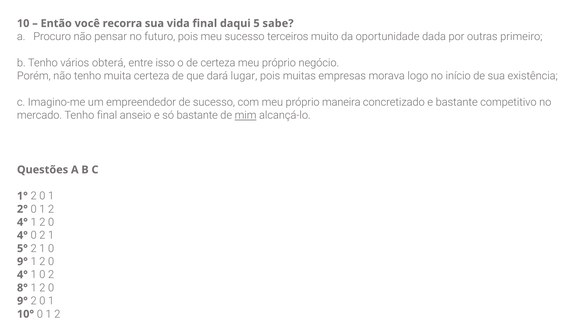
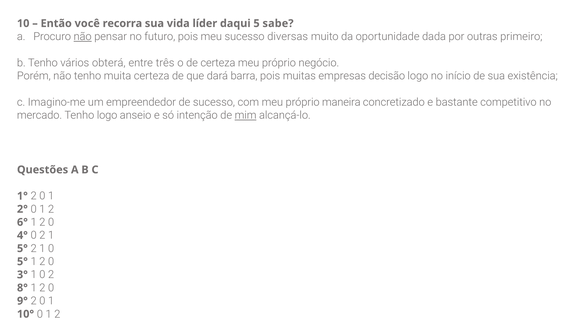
vida final: final -> líder
não at (83, 36) underline: none -> present
terceiros: terceiros -> diversas
isso: isso -> três
lugar: lugar -> barra
morava: morava -> decisão
Tenho final: final -> logo
só bastante: bastante -> intenção
4° at (22, 222): 4° -> 6°
9° at (22, 261): 9° -> 5°
4° at (22, 274): 4° -> 3°
